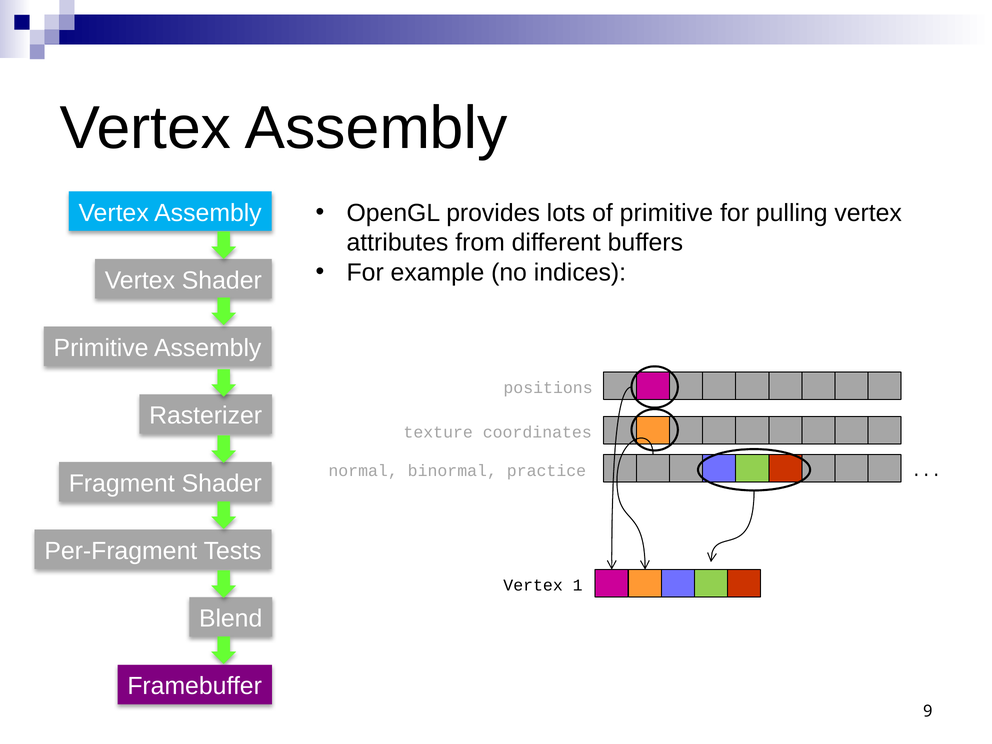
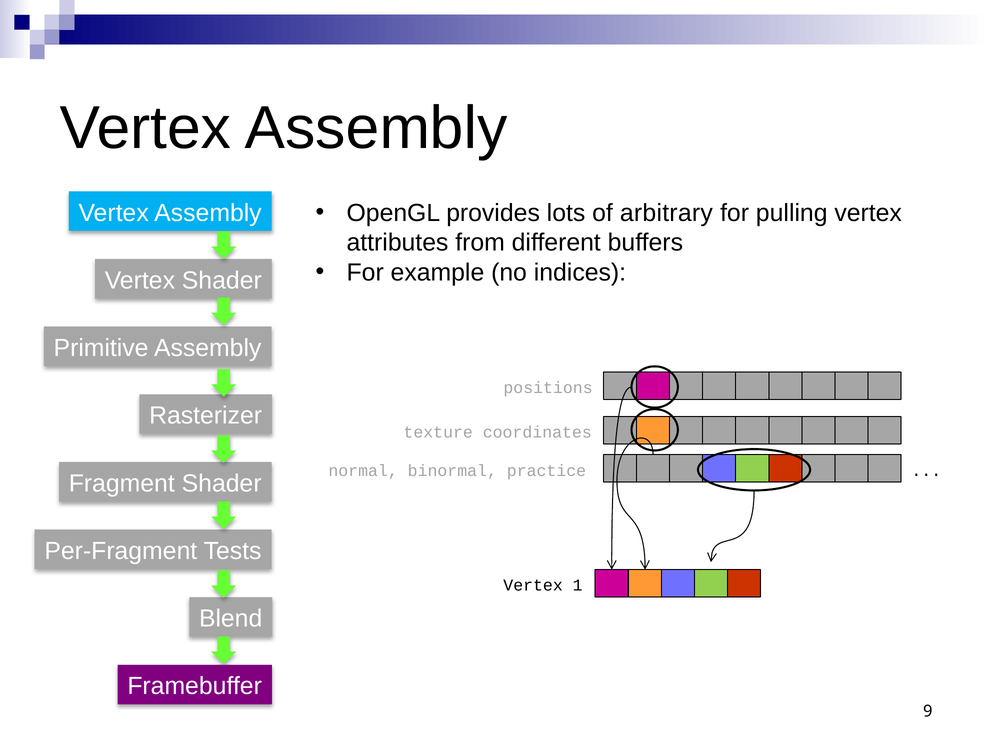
of primitive: primitive -> arbitrary
